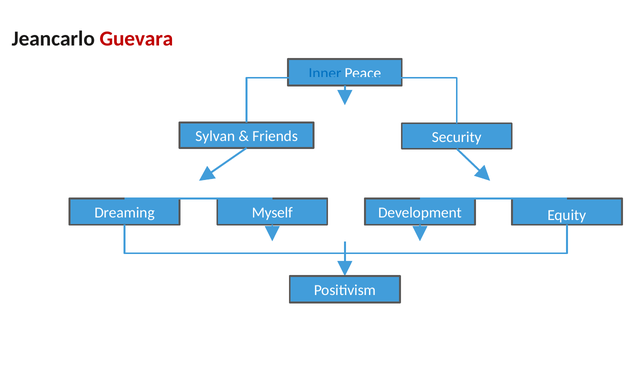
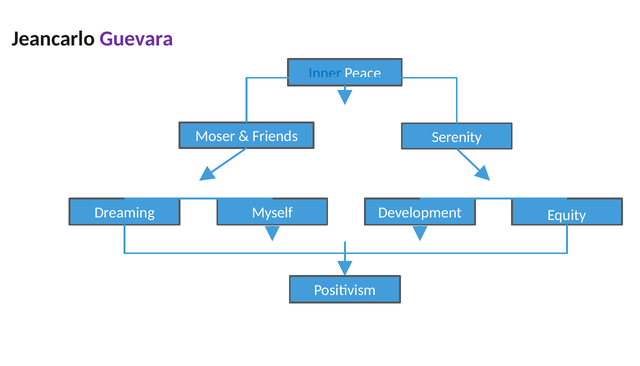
Guevara colour: red -> purple
Sylvan: Sylvan -> Moser
Security: Security -> Serenity
